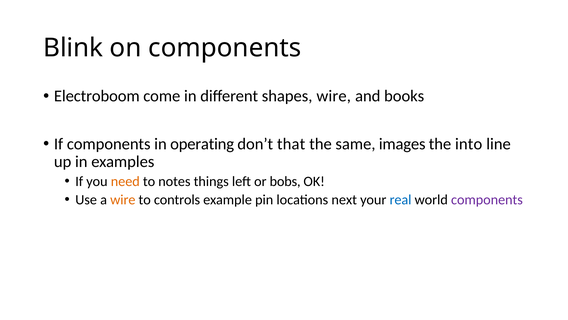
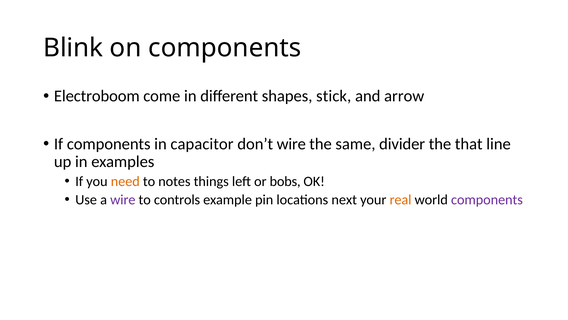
shapes wire: wire -> stick
books: books -> arrow
operating: operating -> capacitor
don’t that: that -> wire
images: images -> divider
into: into -> that
wire at (123, 199) colour: orange -> purple
real colour: blue -> orange
